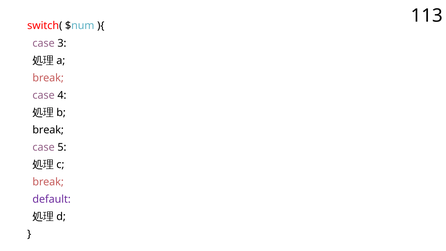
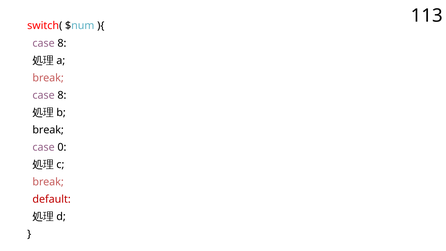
3 at (62, 43): 3 -> 8
4 at (62, 95): 4 -> 8
5: 5 -> 0
default colour: purple -> red
